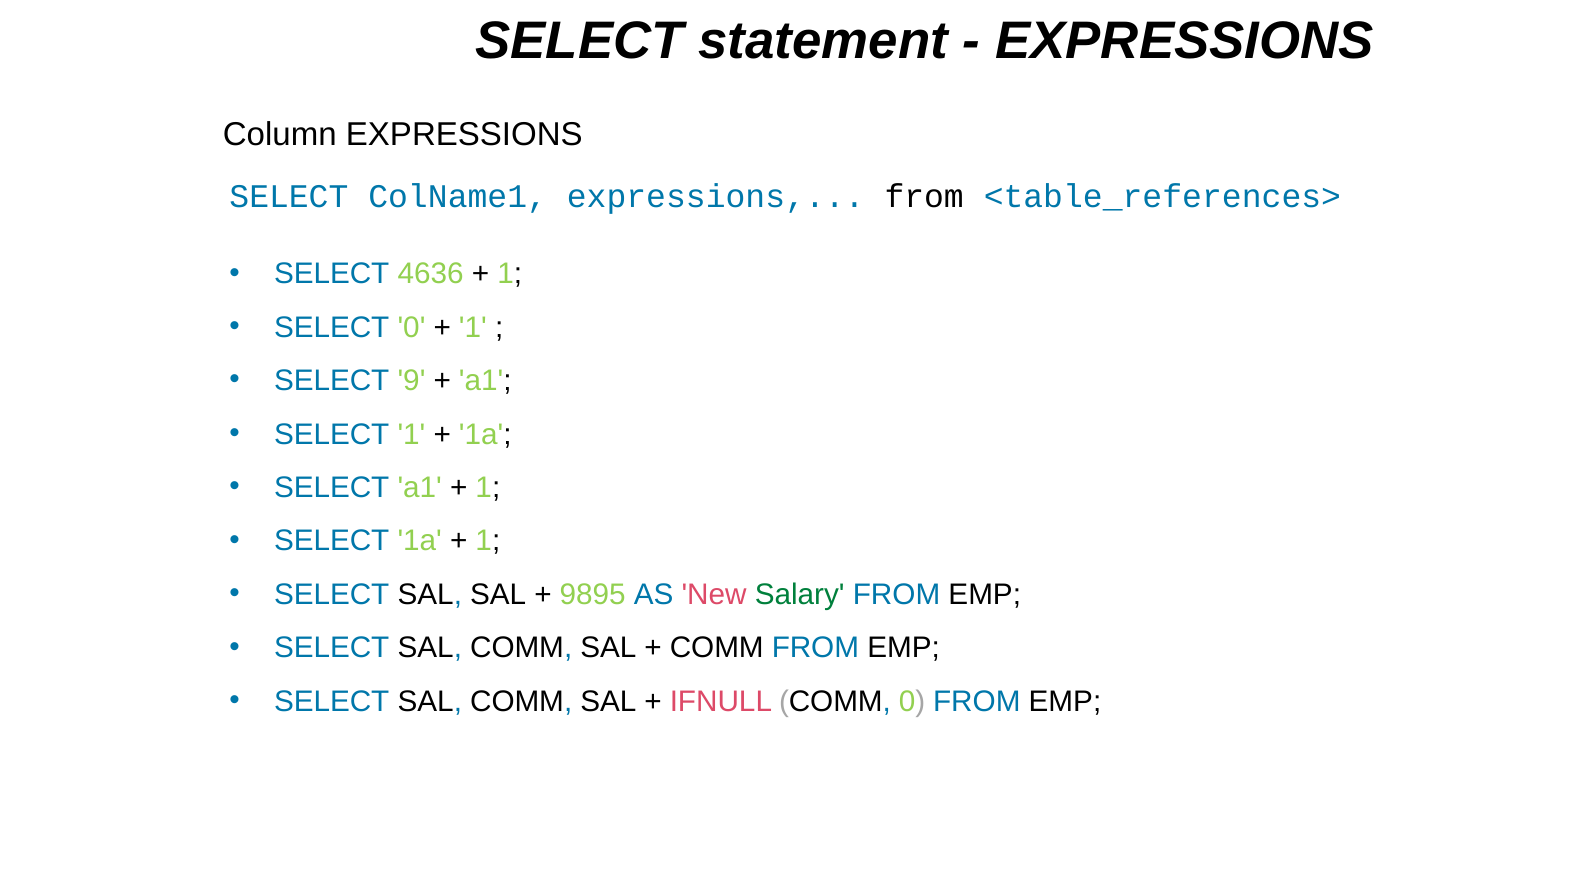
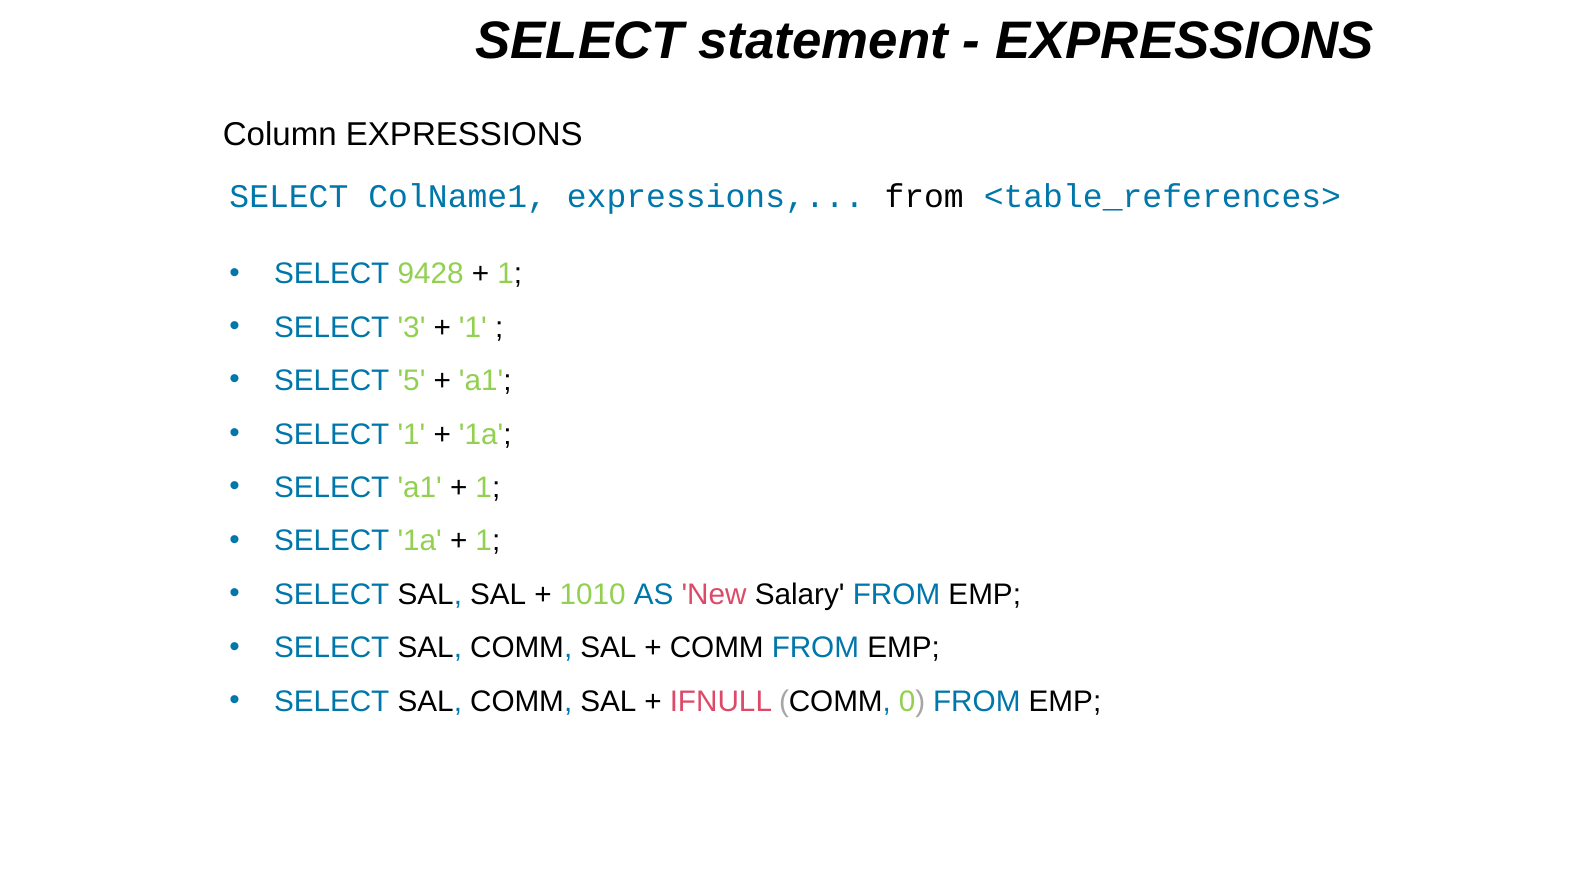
4636: 4636 -> 9428
SELECT 0: 0 -> 3
9: 9 -> 5
9895: 9895 -> 1010
Salary colour: green -> black
